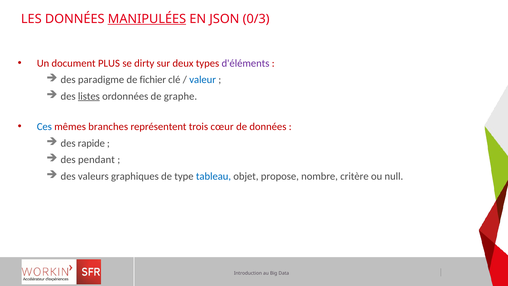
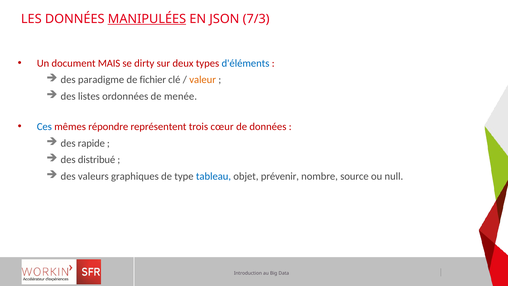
0/3: 0/3 -> 7/3
PLUS: PLUS -> MAIS
d'éléments colour: purple -> blue
valeur colour: blue -> orange
listes underline: present -> none
graphe: graphe -> menée
branches: branches -> répondre
pendant: pendant -> distribué
propose: propose -> prévenir
critère: critère -> source
